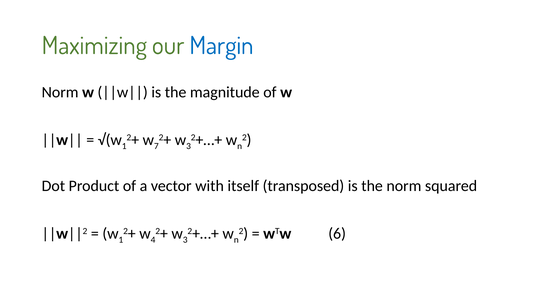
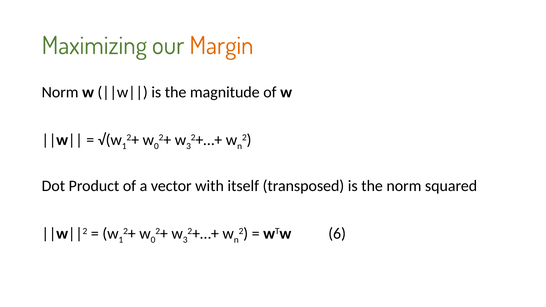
Margin colour: blue -> orange
7 at (156, 146): 7 -> 0
4 at (153, 240): 4 -> 0
